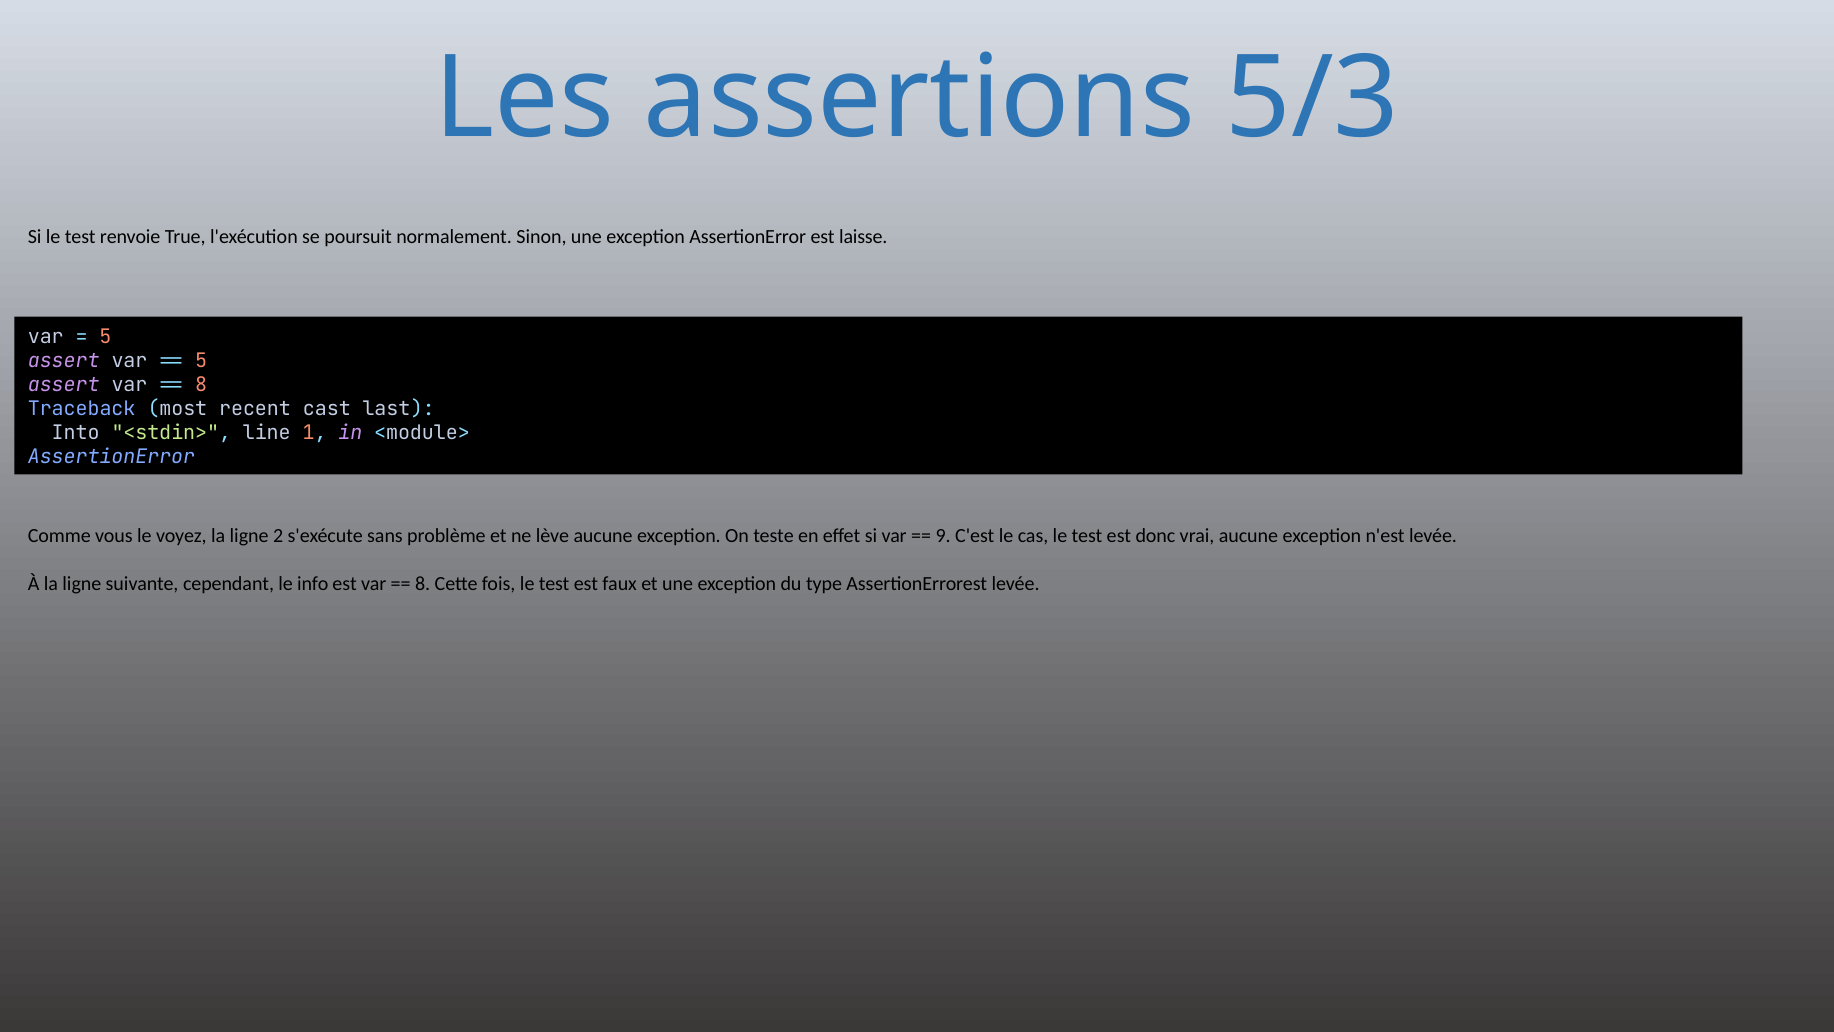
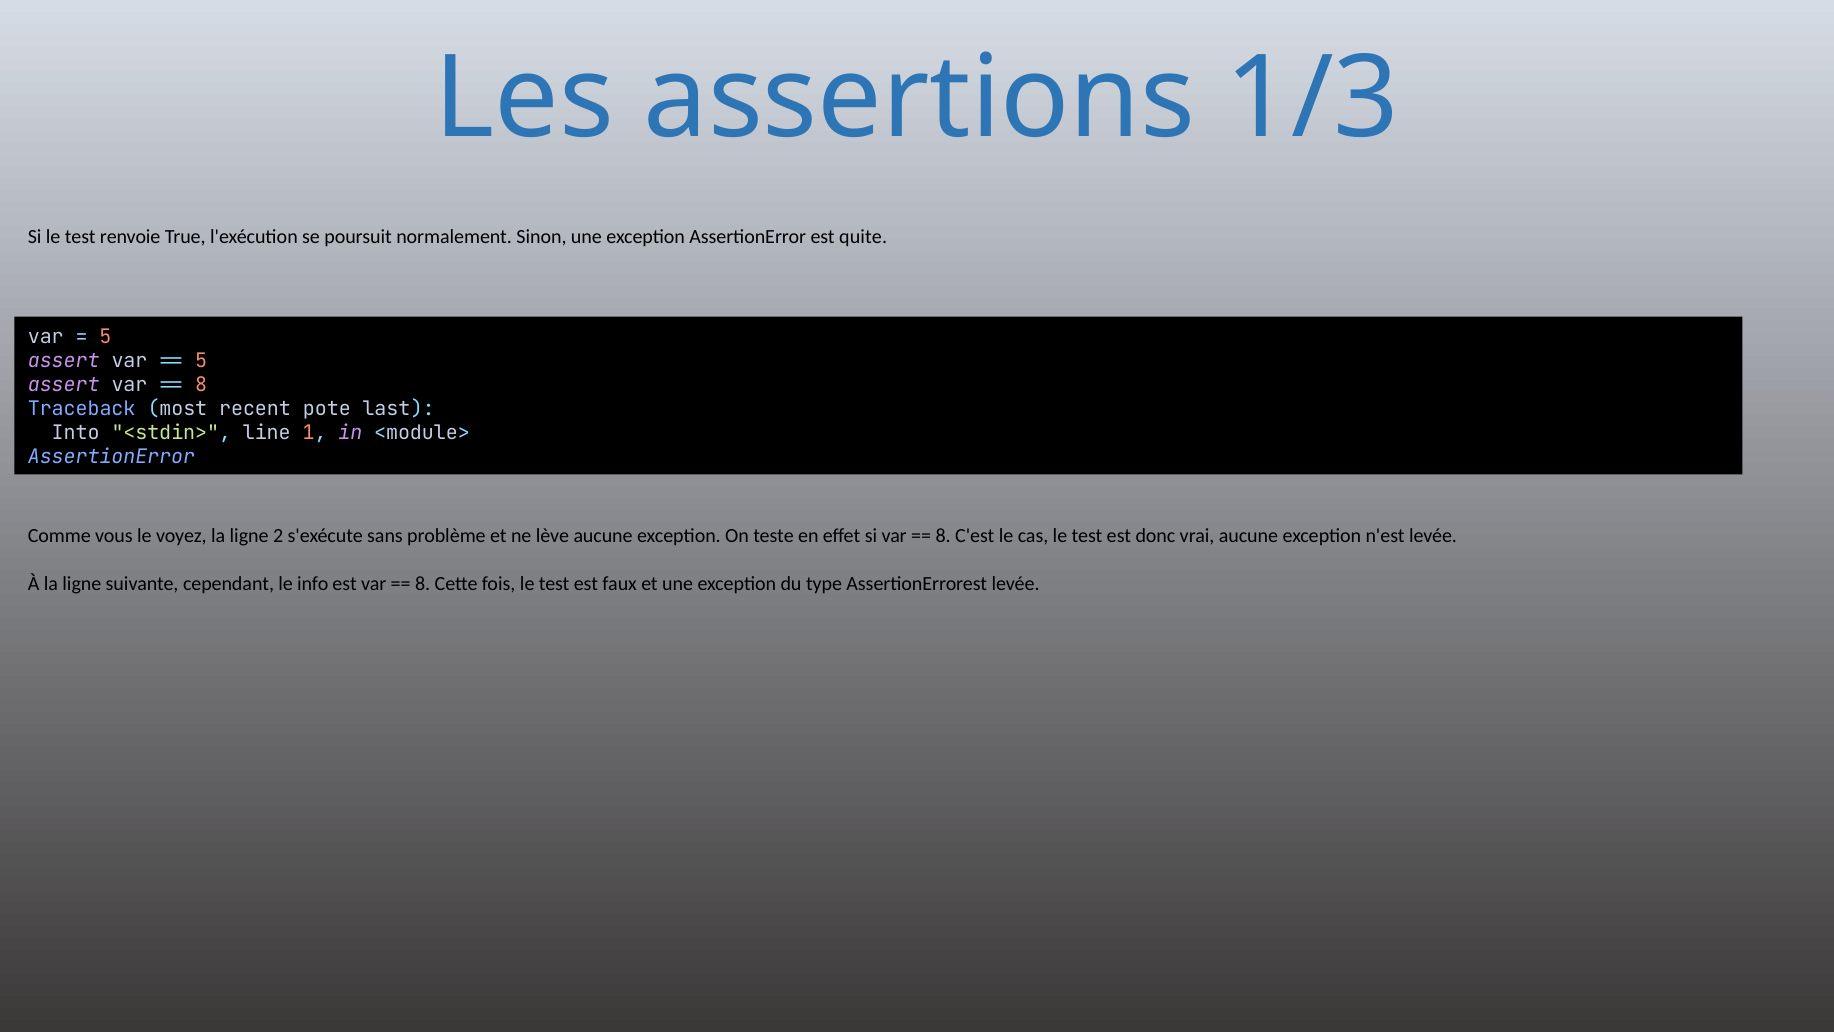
5/3: 5/3 -> 1/3
laisse: laisse -> quite
cast: cast -> pote
9 at (943, 536): 9 -> 8
